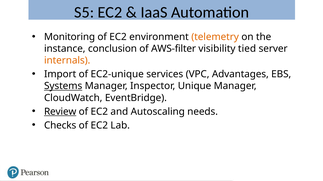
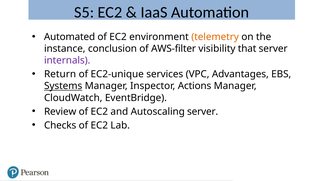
Monitoring: Monitoring -> Automated
tied: tied -> that
internals colour: orange -> purple
Import: Import -> Return
Unique: Unique -> Actions
Review underline: present -> none
Autoscaling needs: needs -> server
